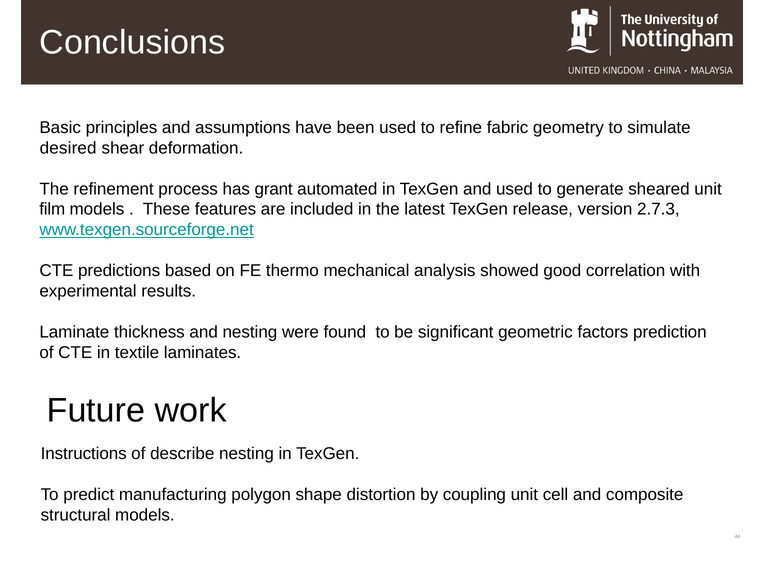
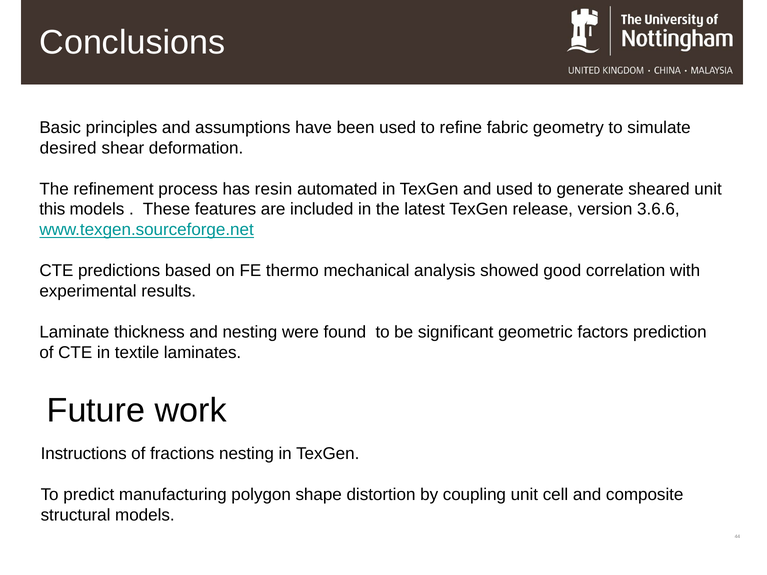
grant: grant -> resin
film: film -> this
2.7.3: 2.7.3 -> 3.6.6
describe: describe -> fractions
